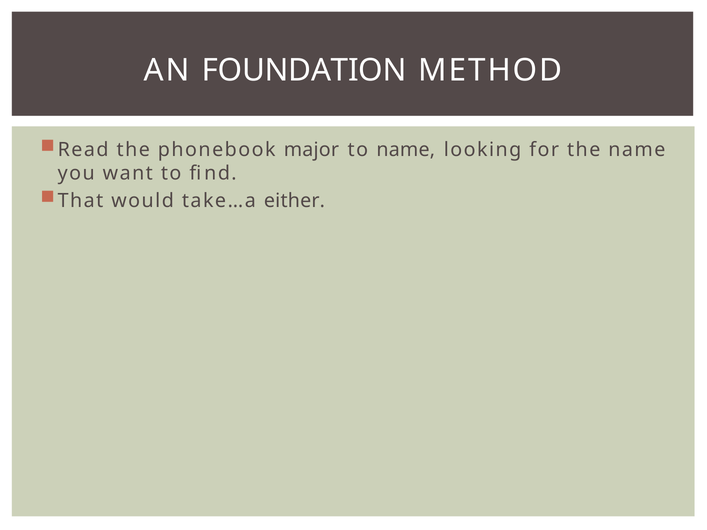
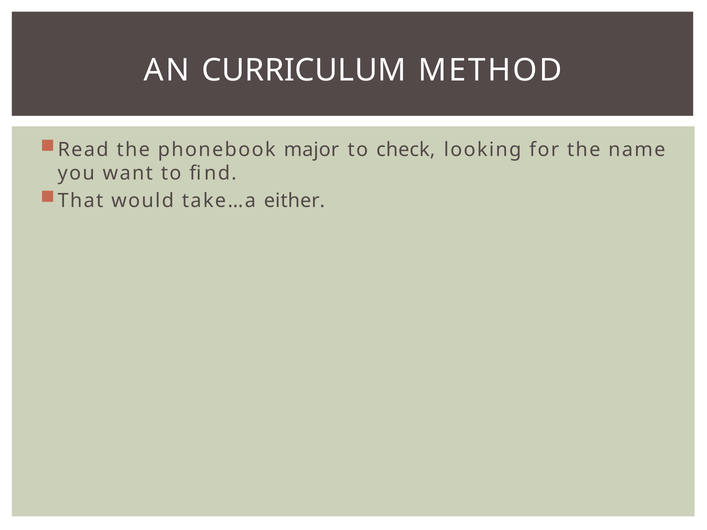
FOUNDATION: FOUNDATION -> CURRICULUM
to name: name -> check
